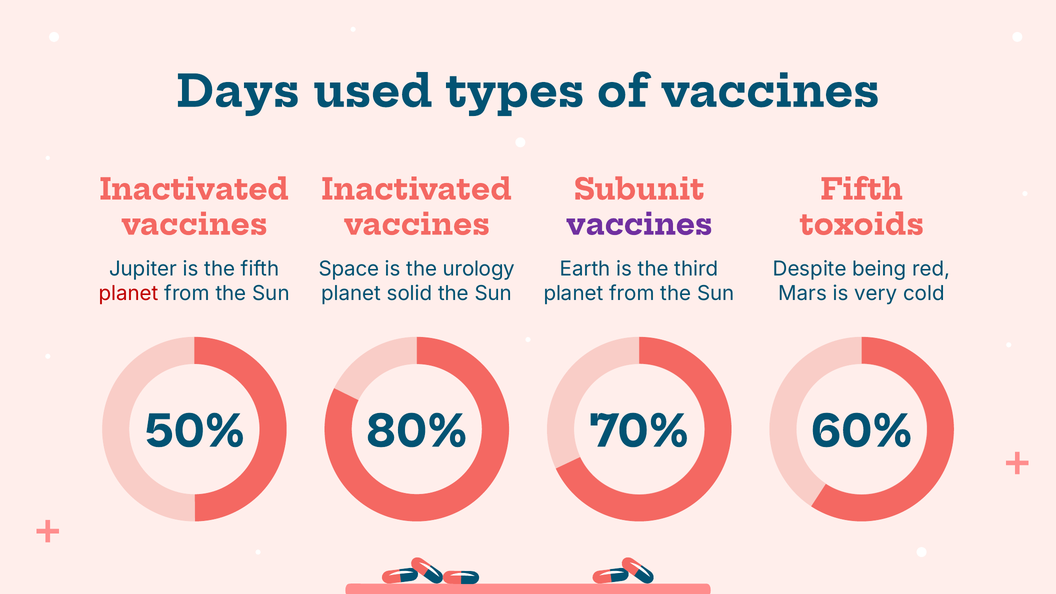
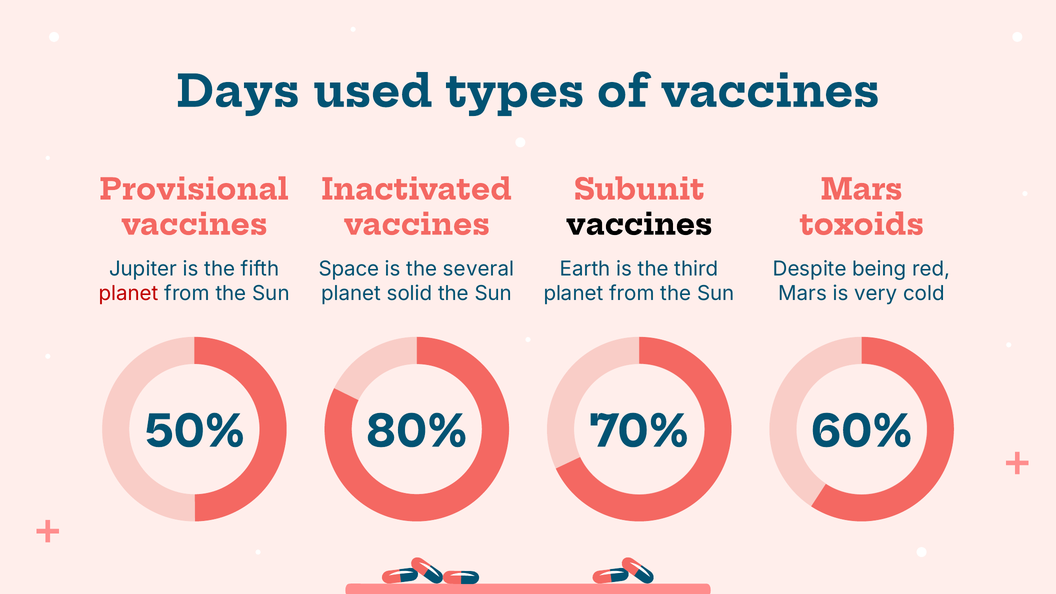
Inactivated at (194, 190): Inactivated -> Provisional
Fifth at (862, 190): Fifth -> Mars
vaccines at (639, 225) colour: purple -> black
urology: urology -> several
